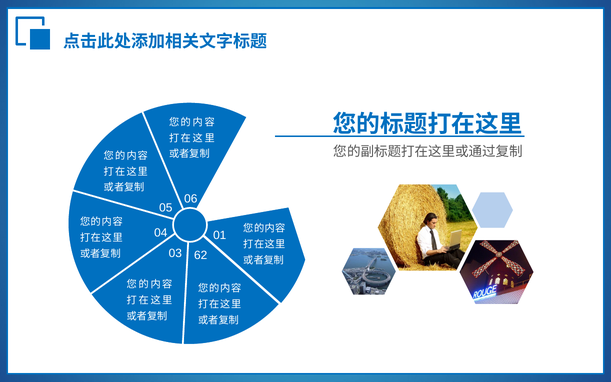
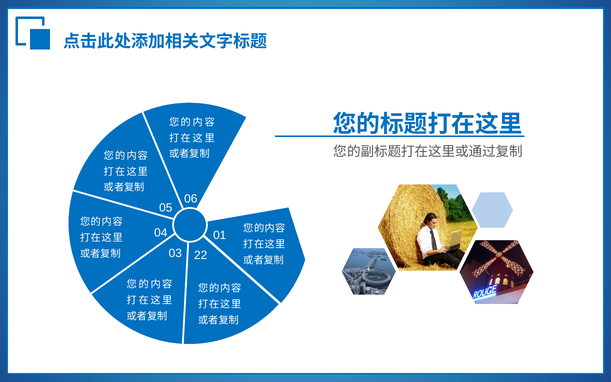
62: 62 -> 22
